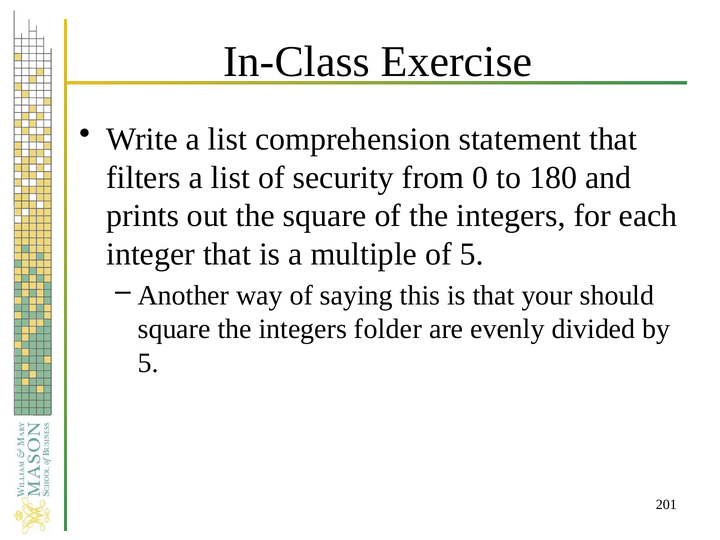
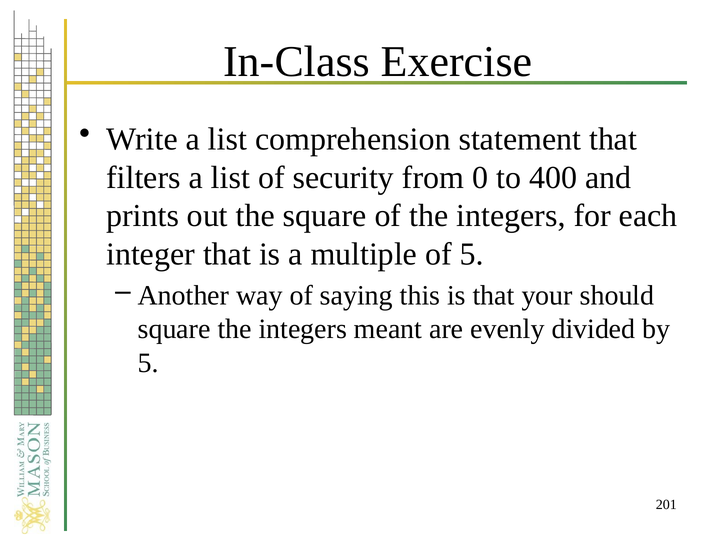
180: 180 -> 400
folder: folder -> meant
